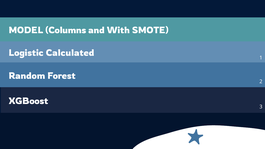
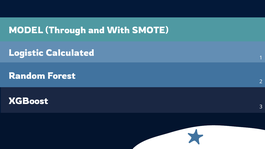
Columns: Columns -> Through
